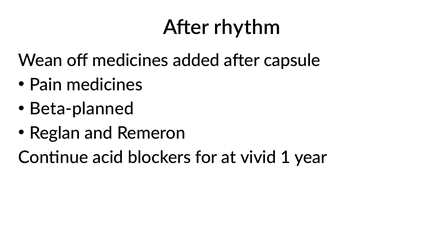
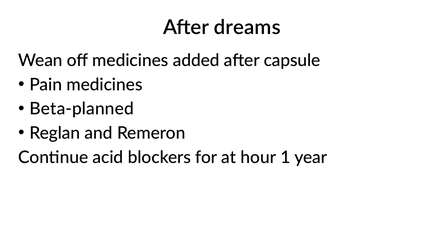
rhythm: rhythm -> dreams
vivid: vivid -> hour
